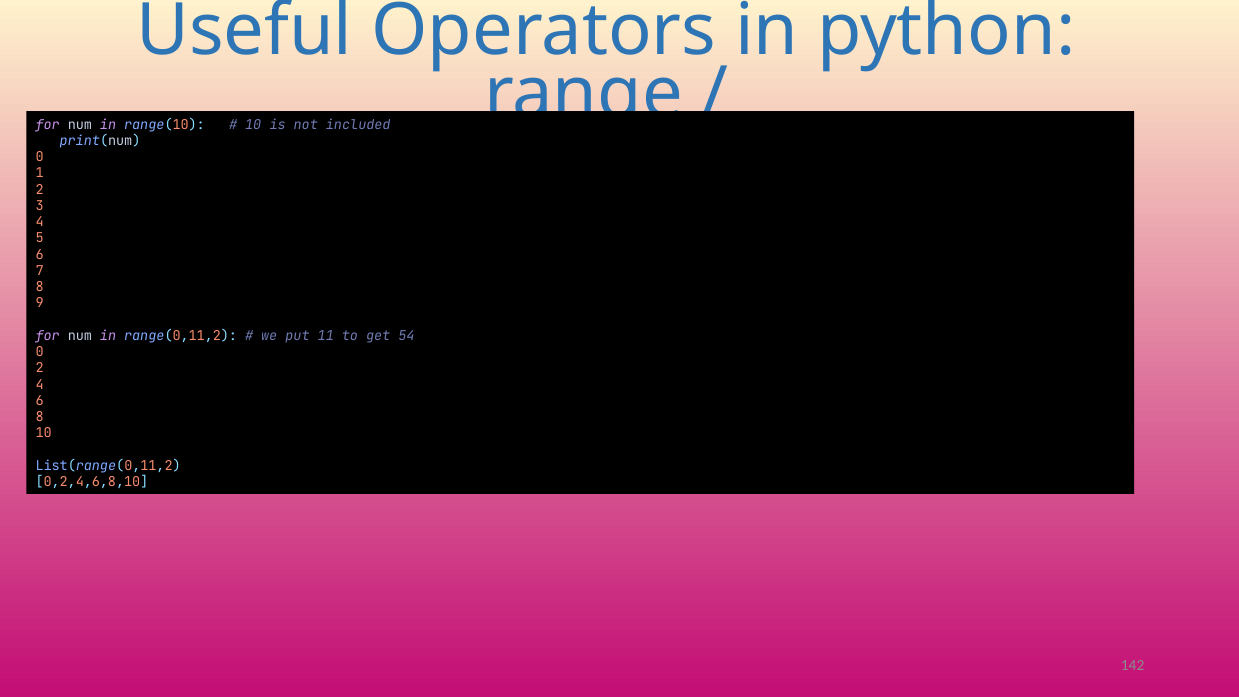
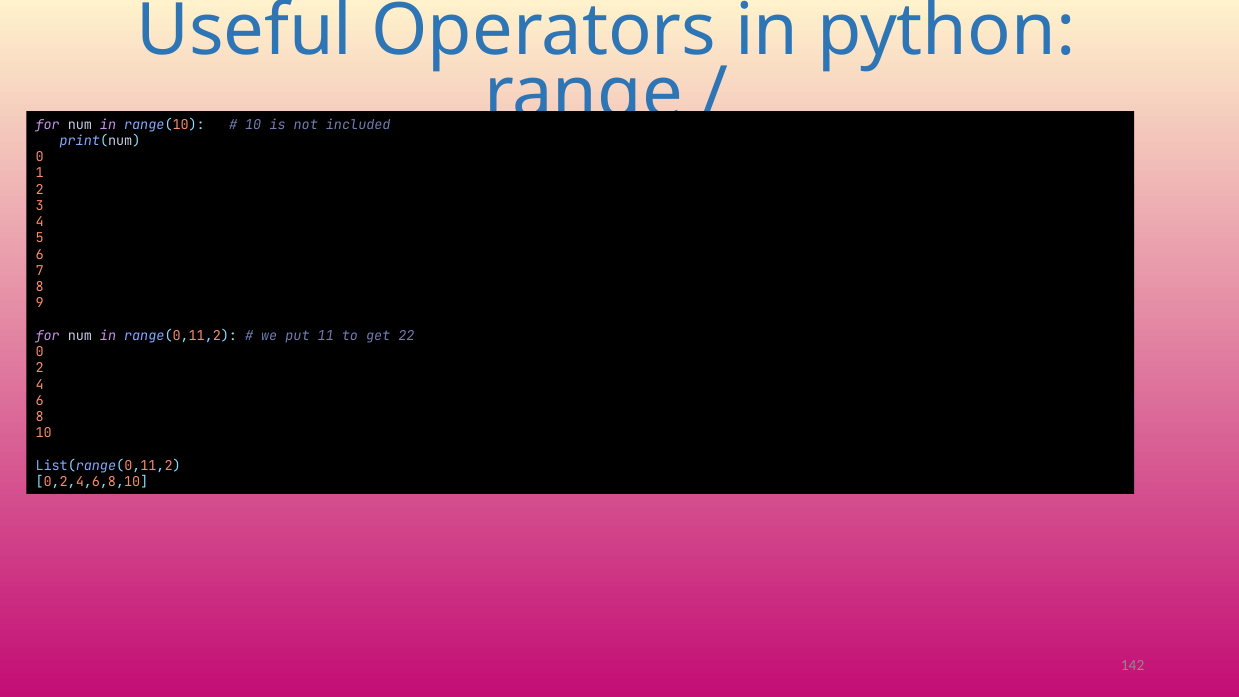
54: 54 -> 22
